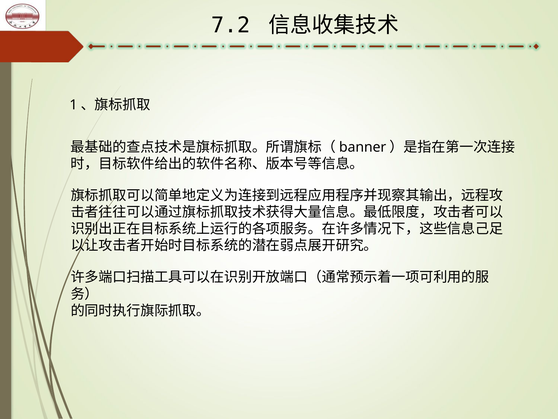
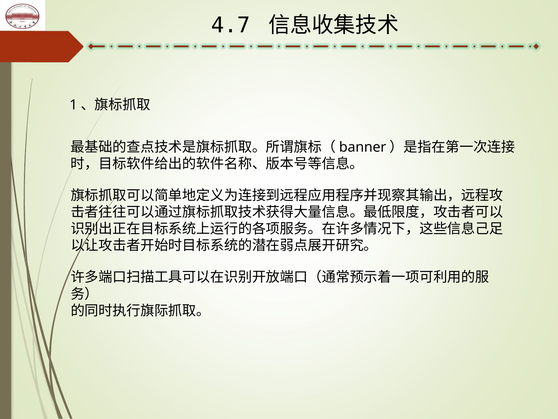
7.2: 7.2 -> 4.7
